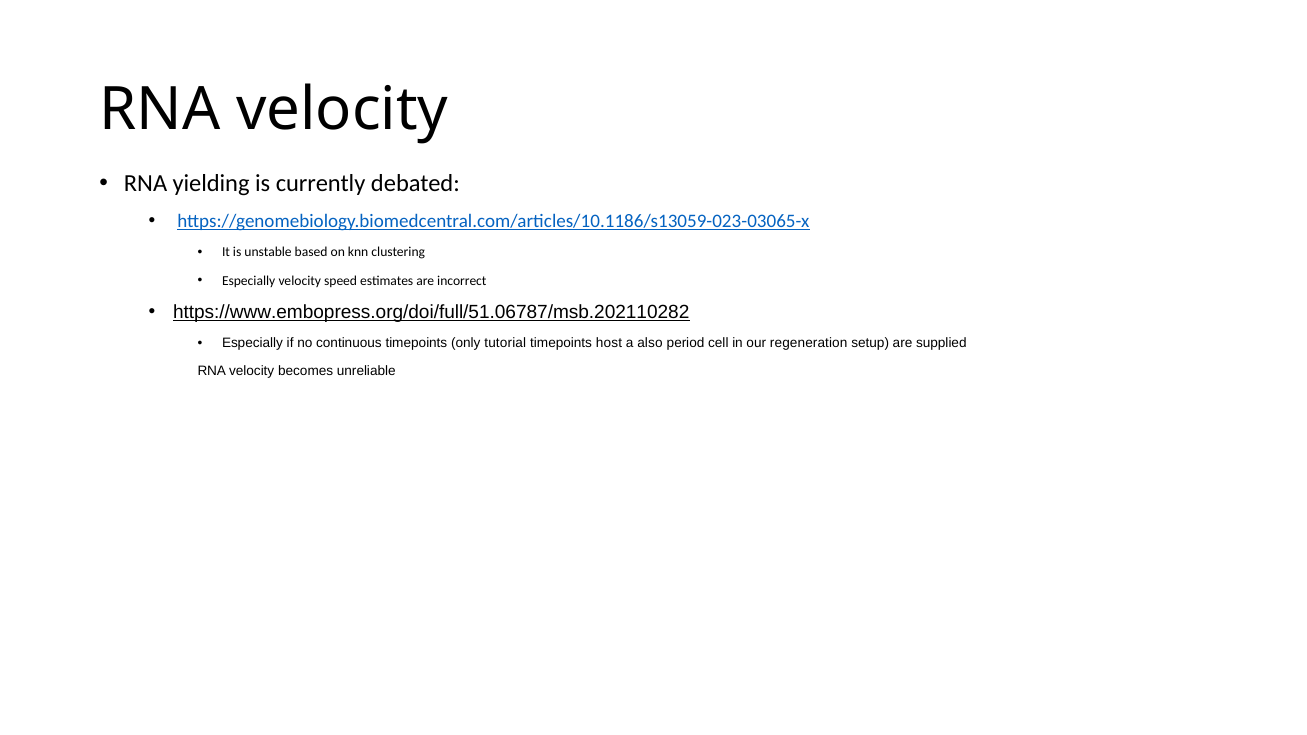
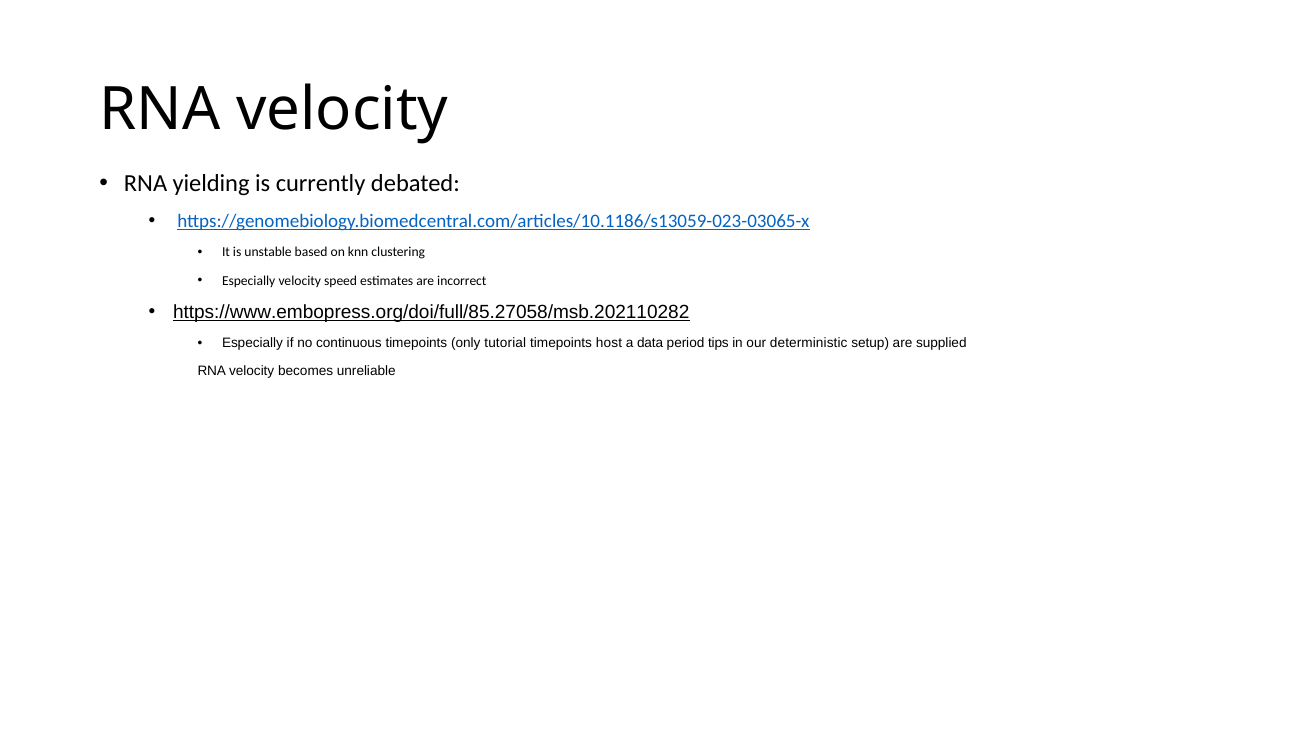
https://www.embopress.org/doi/full/51.06787/msb.202110282: https://www.embopress.org/doi/full/51.06787/msb.202110282 -> https://www.embopress.org/doi/full/85.27058/msb.202110282
also: also -> data
cell: cell -> tips
regeneration: regeneration -> deterministic
